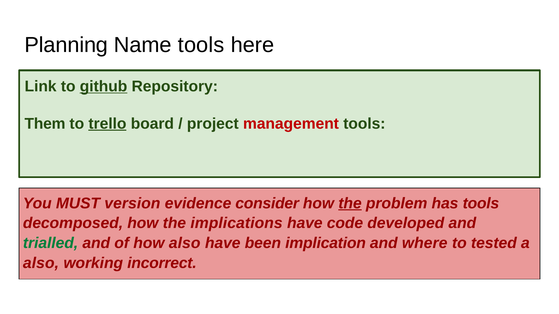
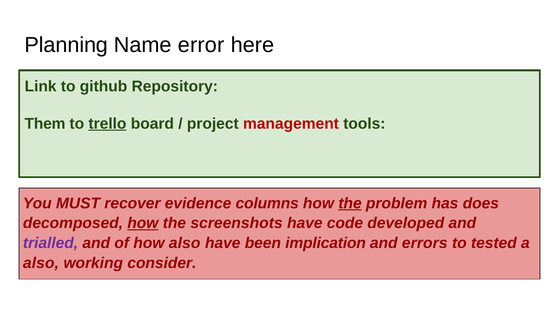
Name tools: tools -> error
github underline: present -> none
version: version -> recover
consider: consider -> columns
has tools: tools -> does
how at (143, 223) underline: none -> present
implications: implications -> screenshots
trialled colour: green -> purple
where: where -> errors
incorrect: incorrect -> consider
